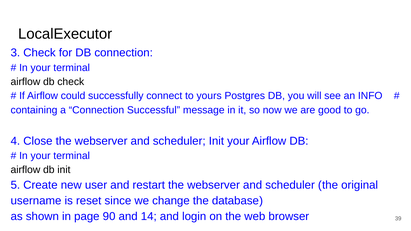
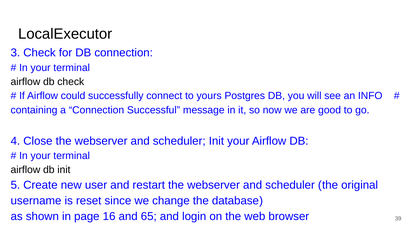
90: 90 -> 16
14: 14 -> 65
